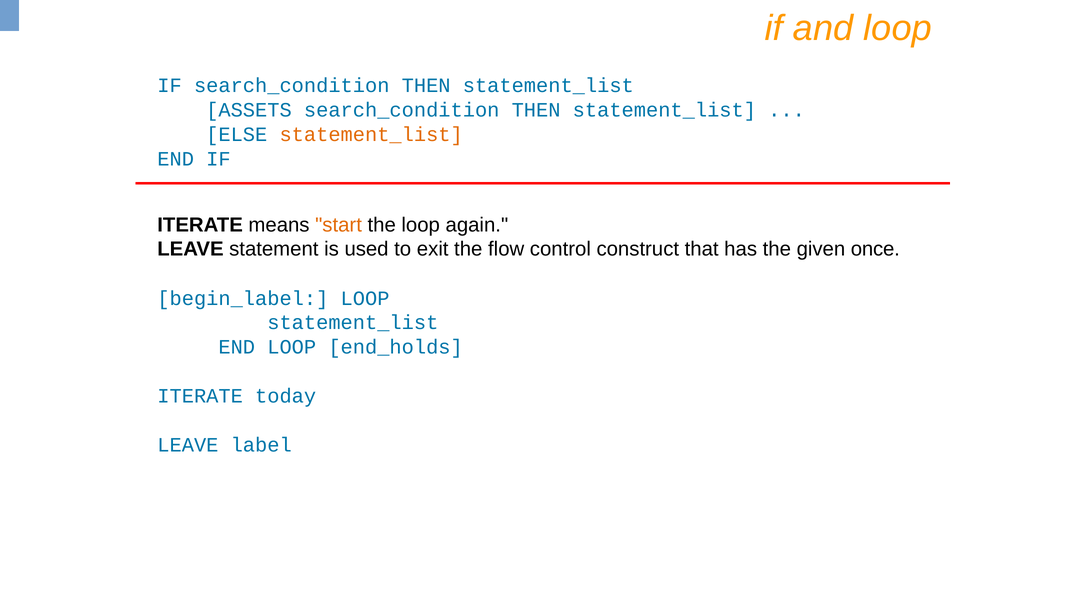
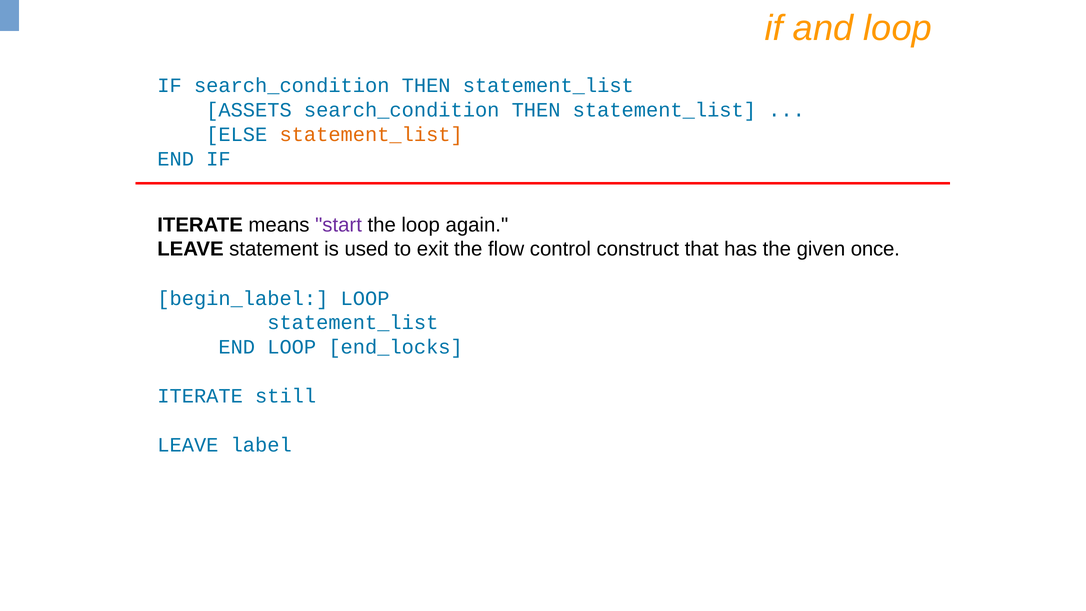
start colour: orange -> purple
end_holds: end_holds -> end_locks
today: today -> still
